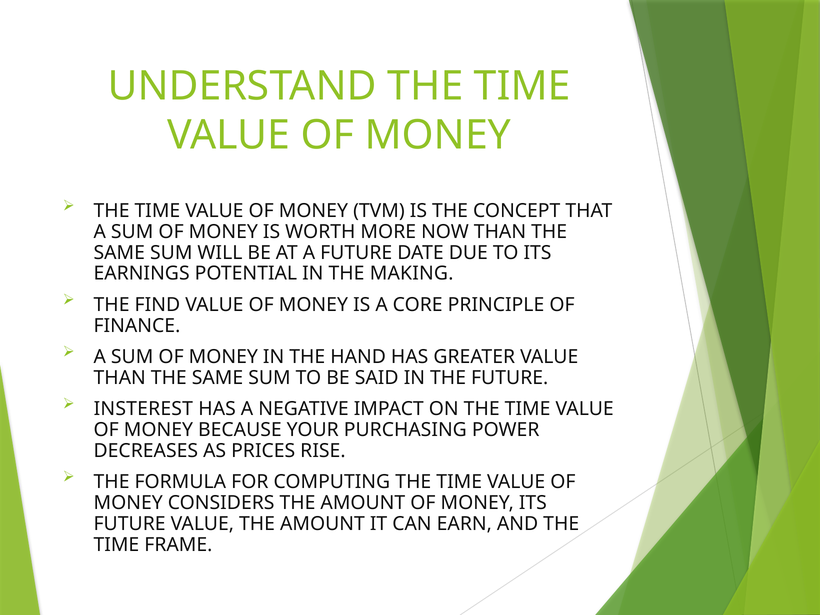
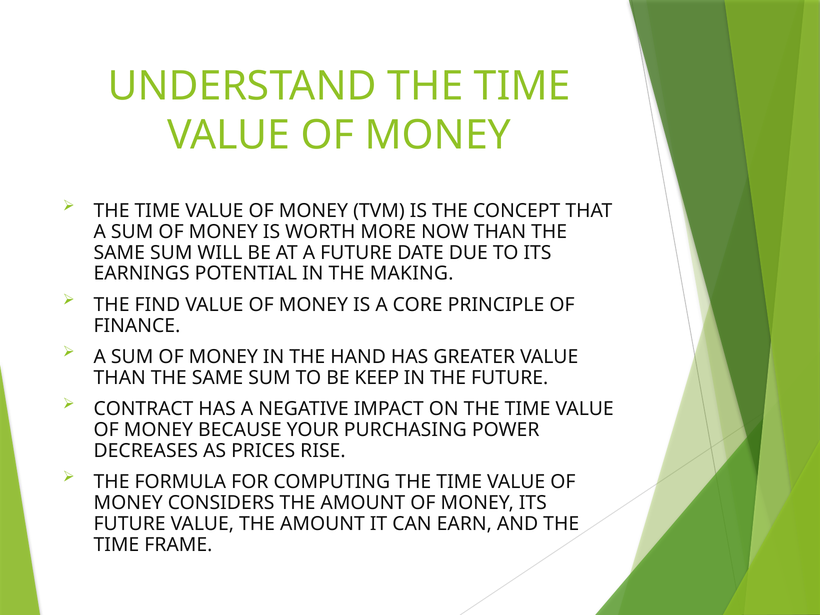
SAID: SAID -> KEEP
INSTEREST: INSTEREST -> CONTRACT
